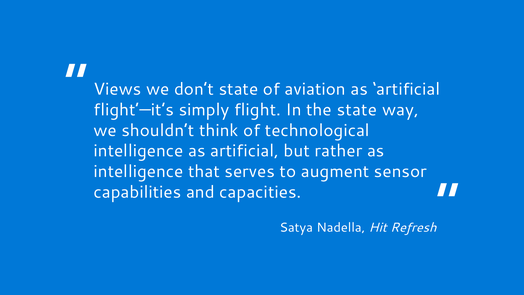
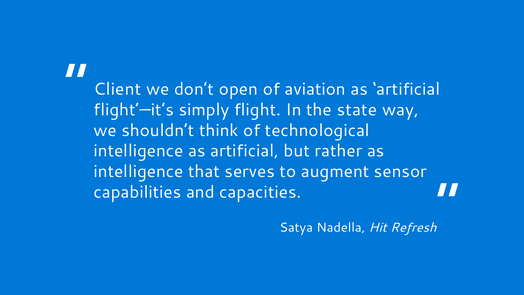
Views: Views -> Client
don’t state: state -> open
